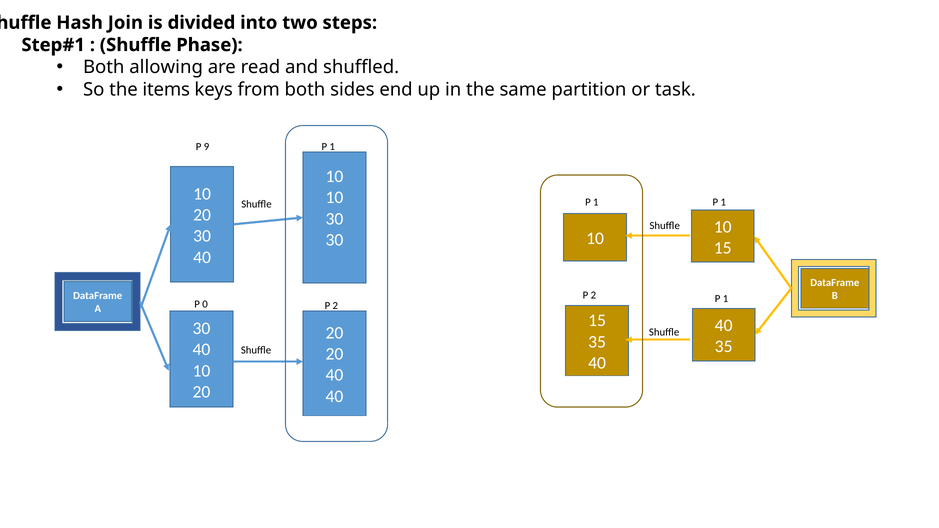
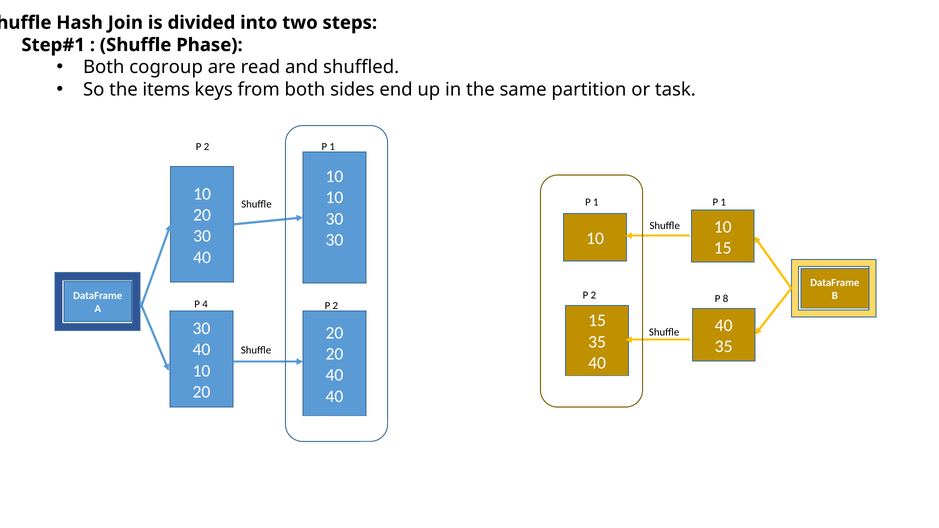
allowing: allowing -> cogroup
9 at (207, 147): 9 -> 2
1 at (725, 299): 1 -> 8
P 0: 0 -> 4
